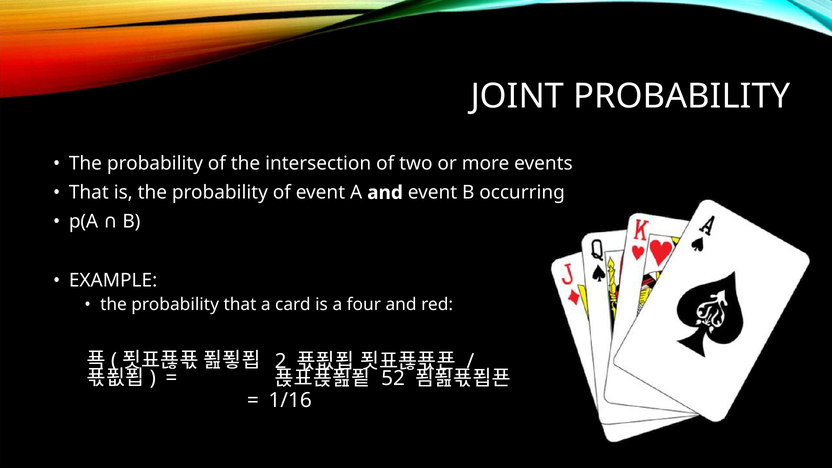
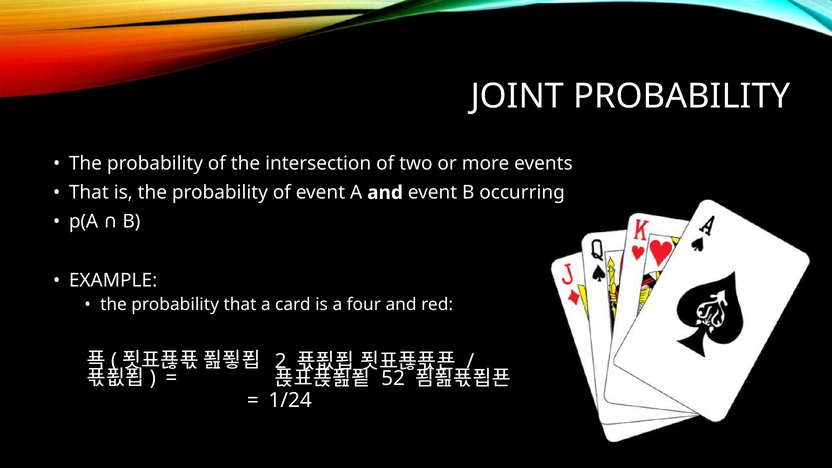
1/16: 1/16 -> 1/24
